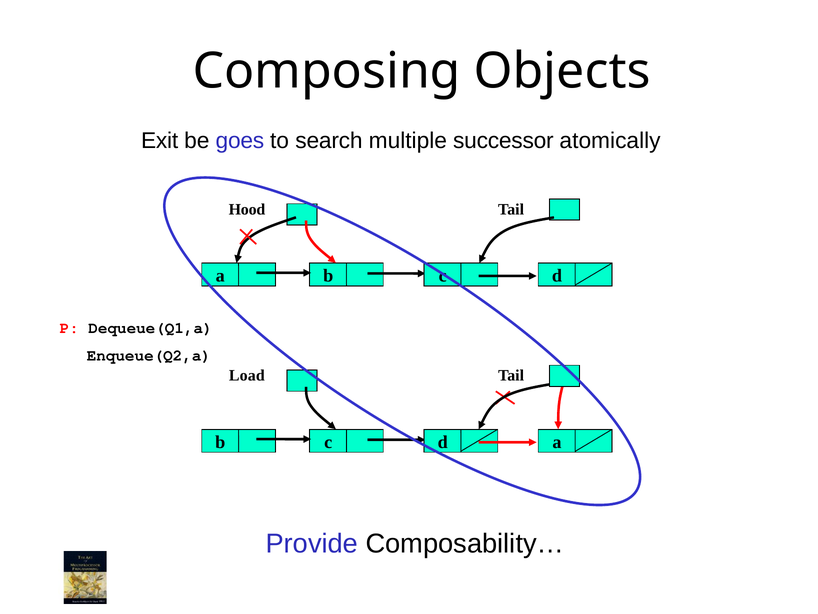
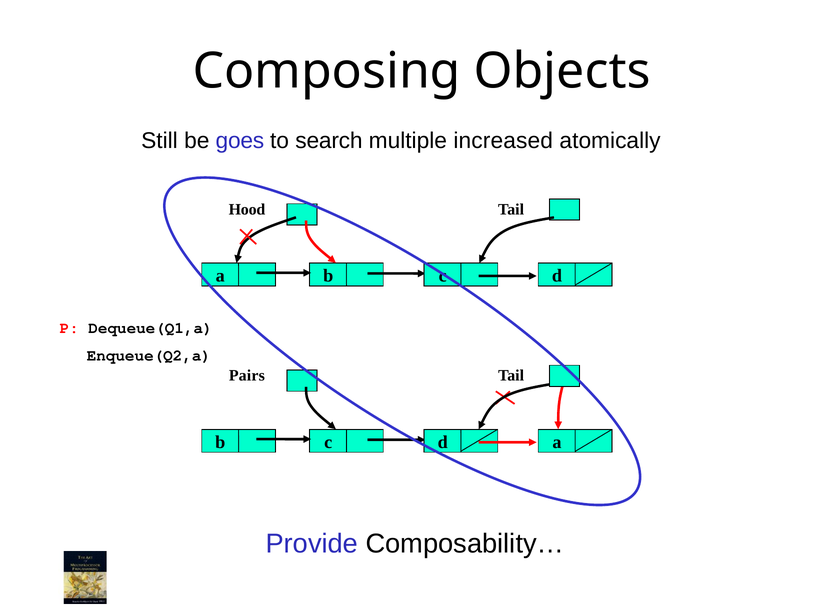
Exit: Exit -> Still
successor: successor -> increased
Load: Load -> Pairs
